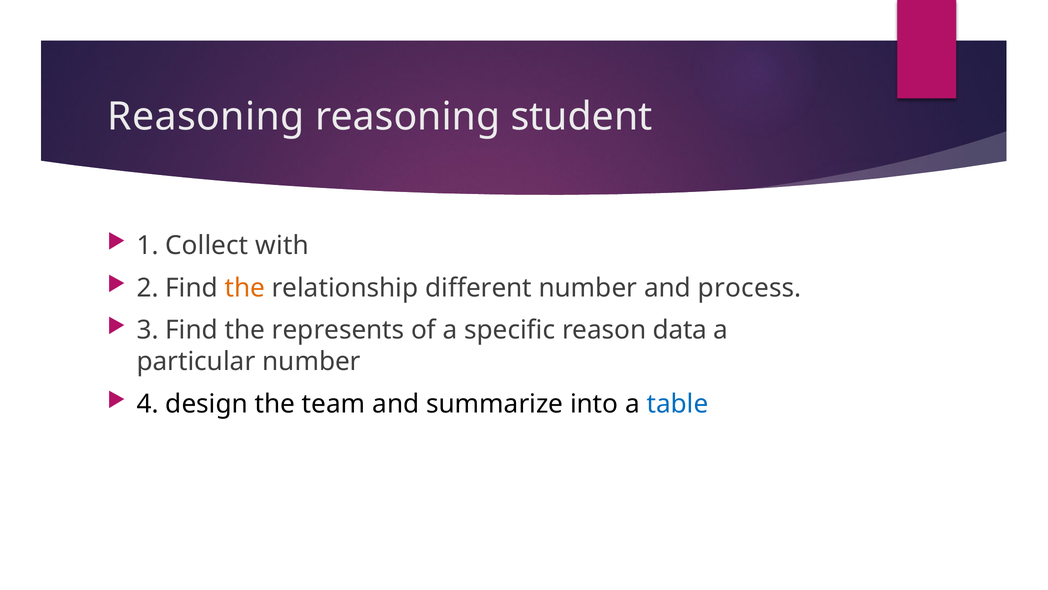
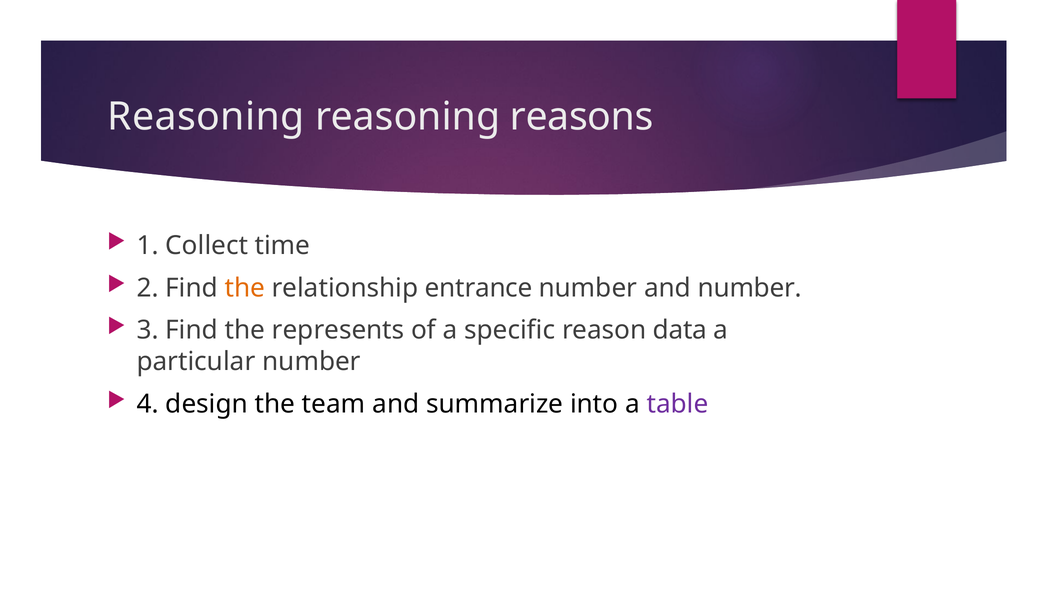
student: student -> reasons
with: with -> time
different: different -> entrance
and process: process -> number
table colour: blue -> purple
